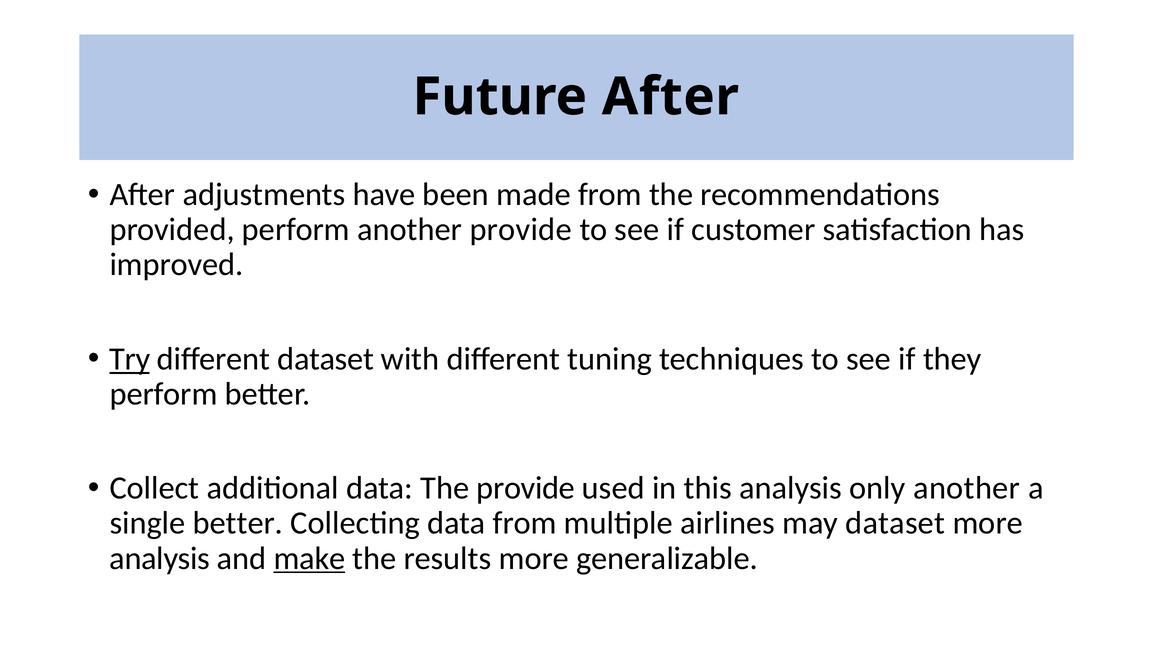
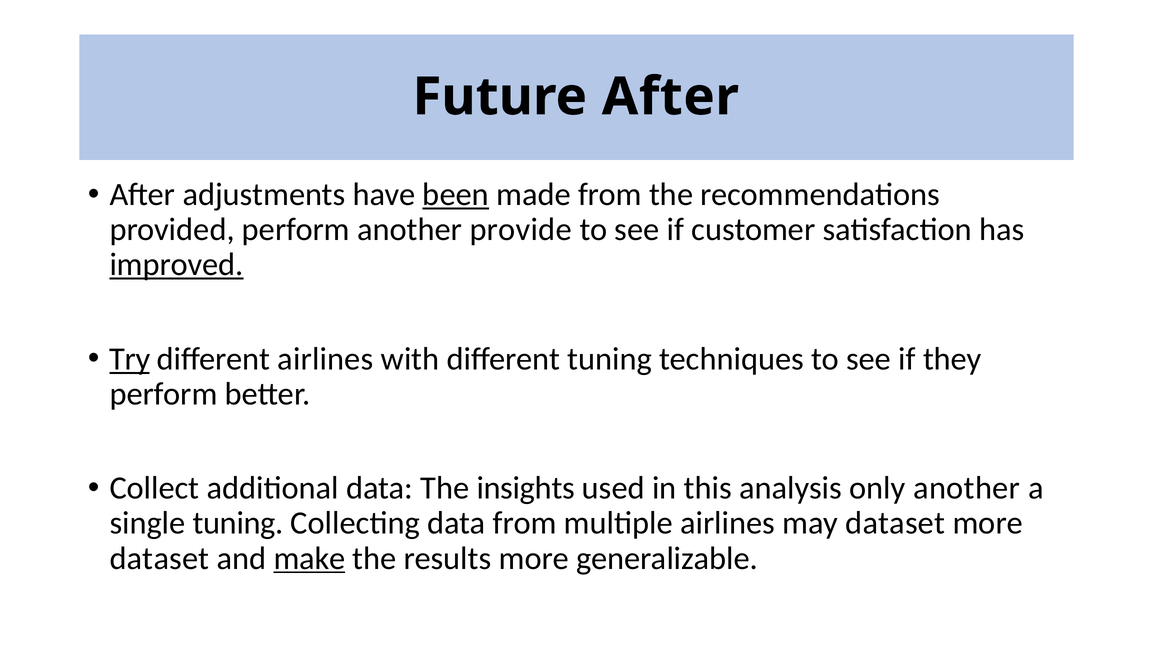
been underline: none -> present
improved underline: none -> present
different dataset: dataset -> airlines
The provide: provide -> insights
single better: better -> tuning
analysis at (160, 558): analysis -> dataset
